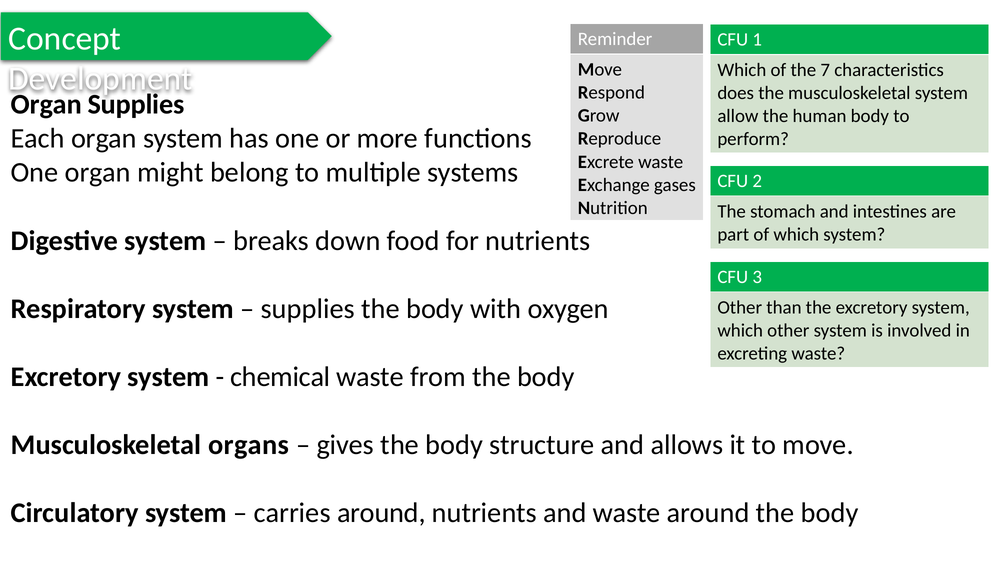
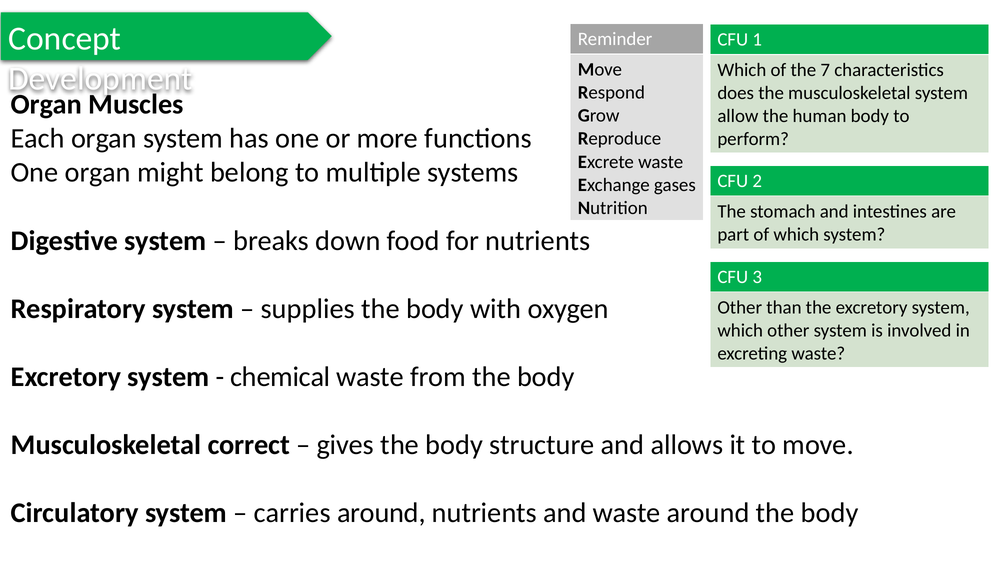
Organ Supplies: Supplies -> Muscles
organs: organs -> correct
